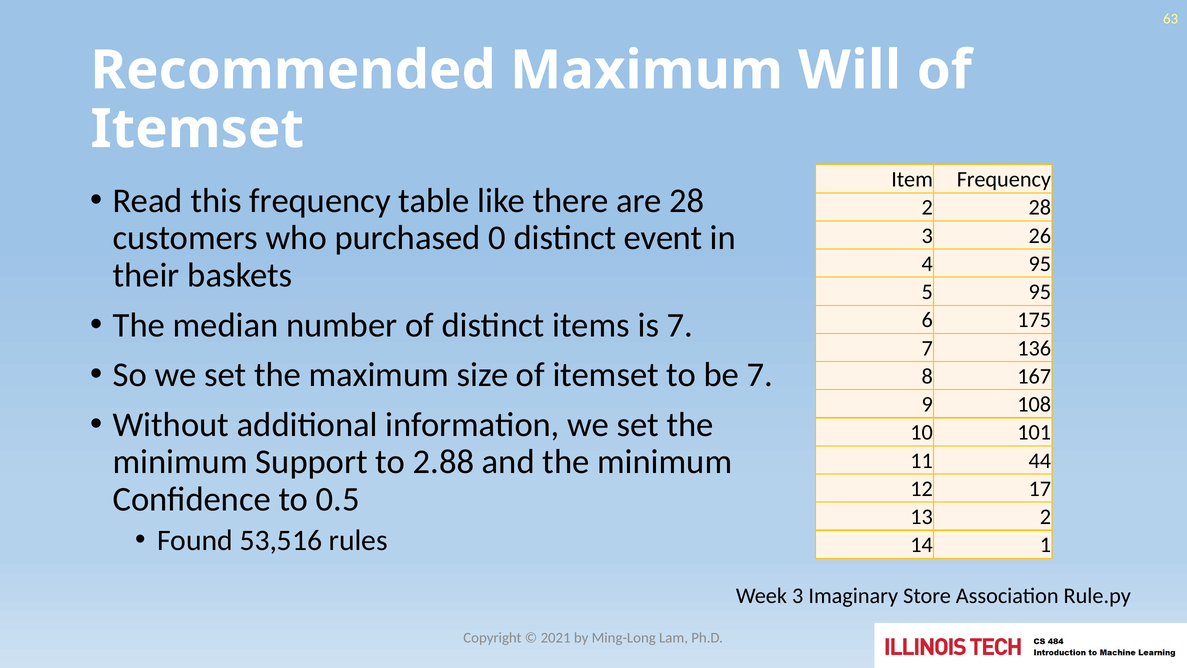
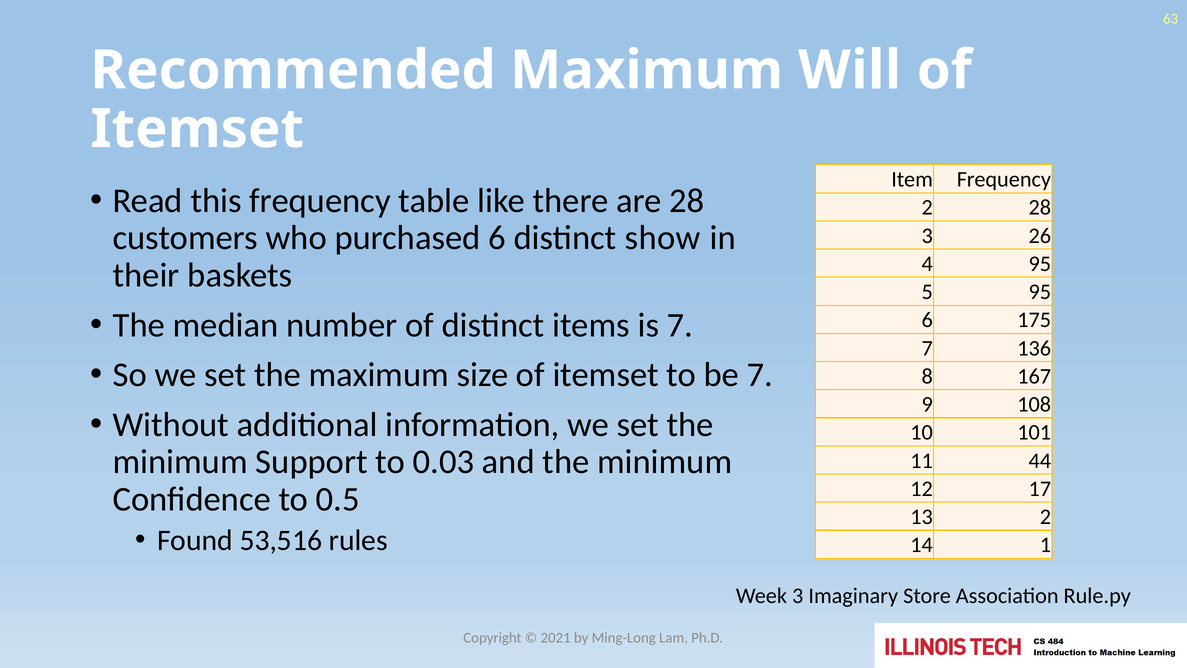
purchased 0: 0 -> 6
event: event -> show
2.88: 2.88 -> 0.03
